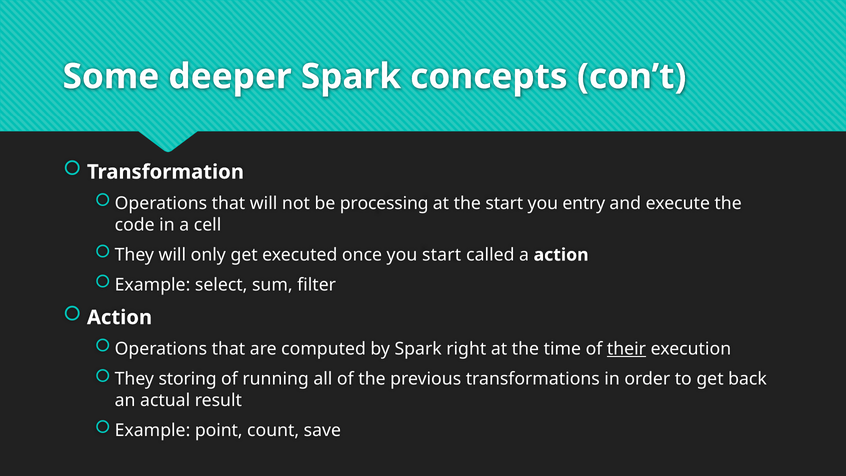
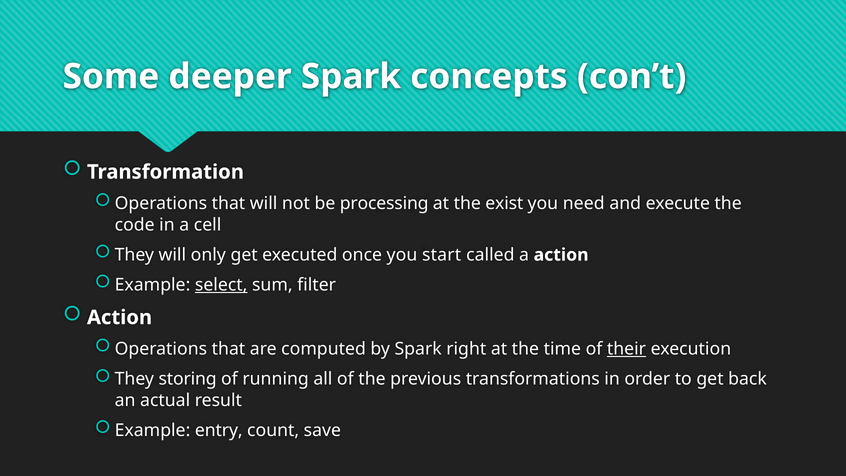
the start: start -> exist
entry: entry -> need
select underline: none -> present
point: point -> entry
